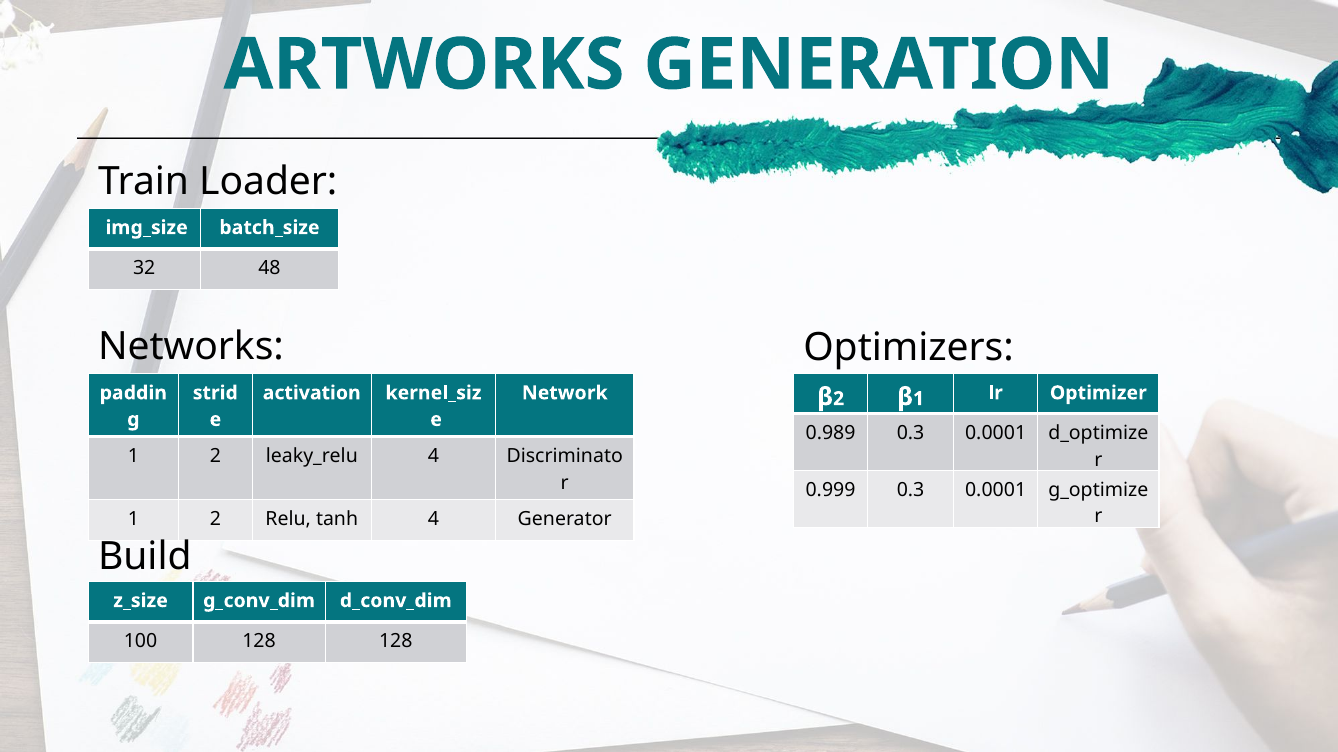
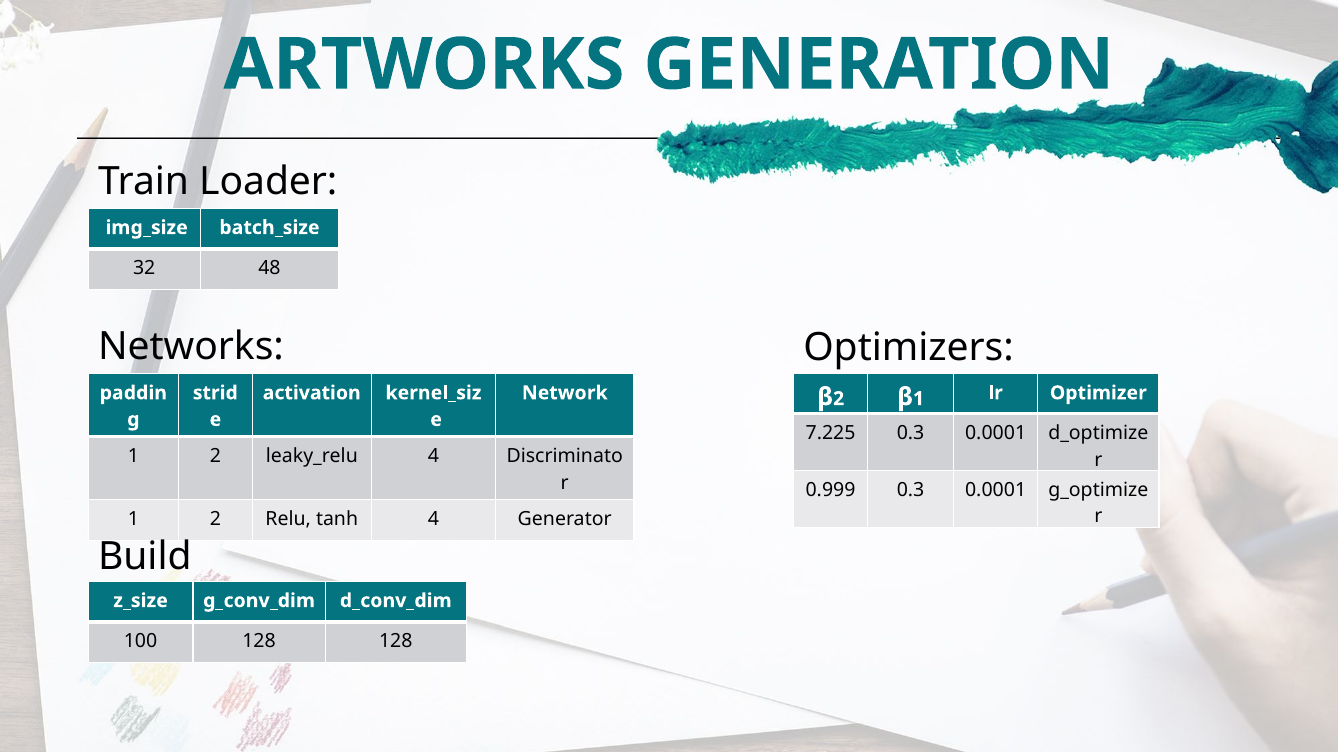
0.989: 0.989 -> 7.225
